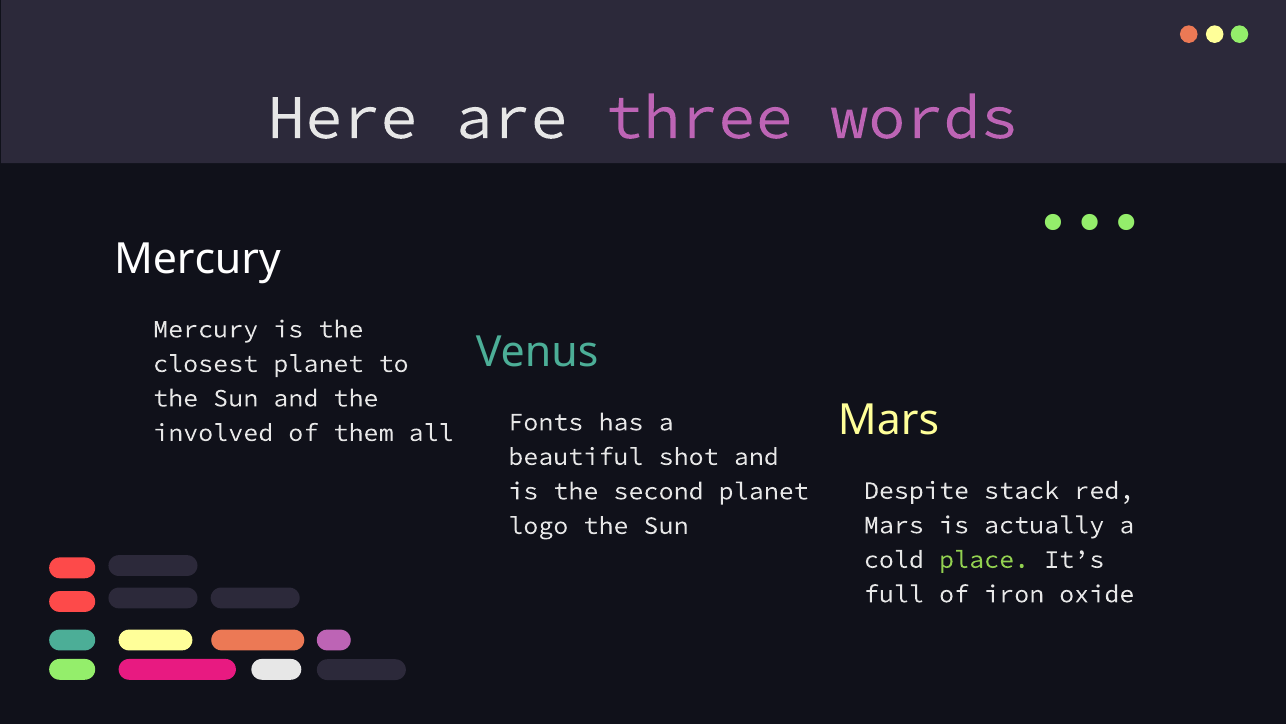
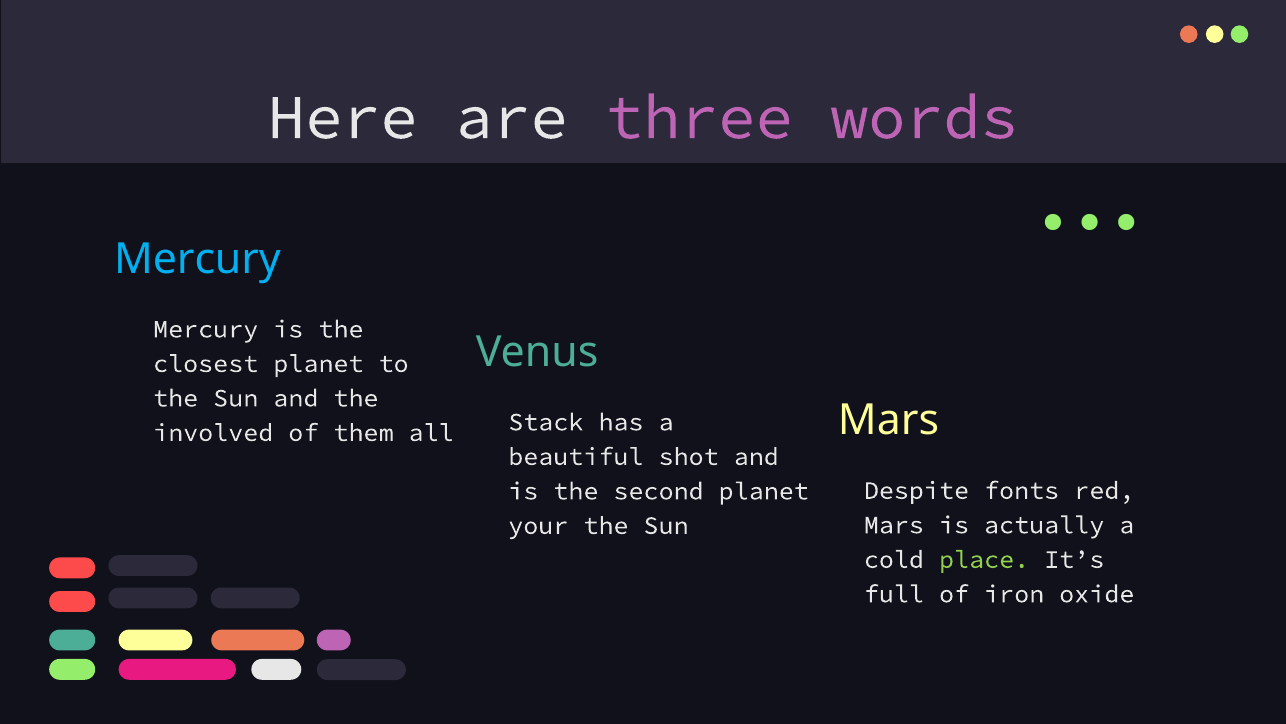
Mercury at (197, 259) colour: white -> light blue
Fonts: Fonts -> Stack
stack: stack -> fonts
logo: logo -> your
